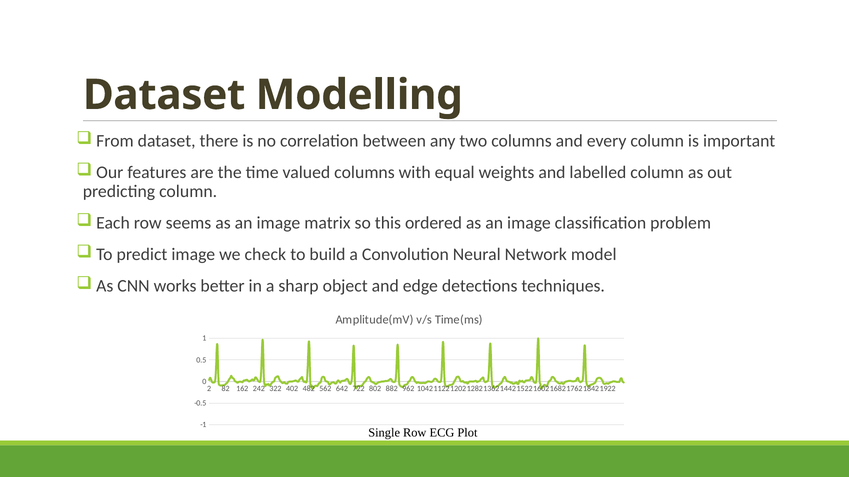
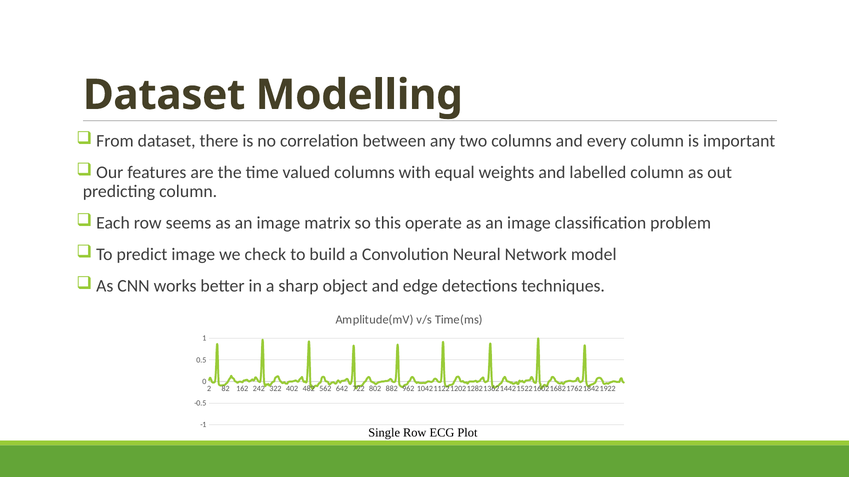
ordered: ordered -> operate
